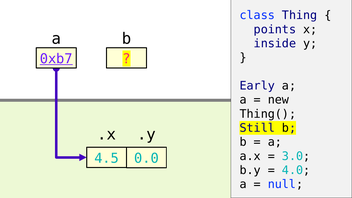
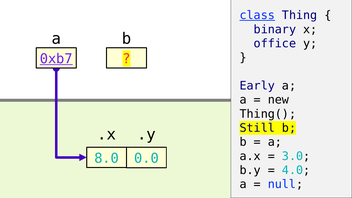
class underline: none -> present
points: points -> binary
inside: inside -> office
4.5: 4.5 -> 8.0
